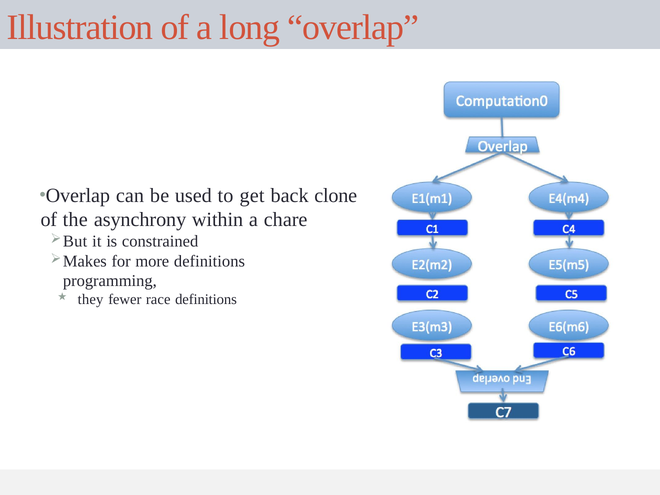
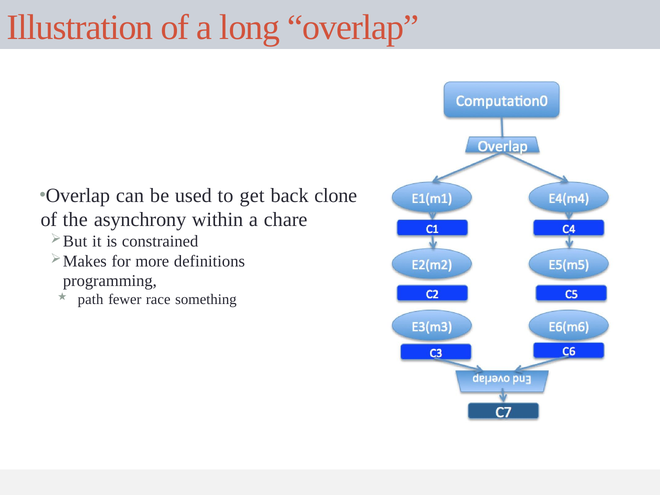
they: they -> path
race definitions: definitions -> something
